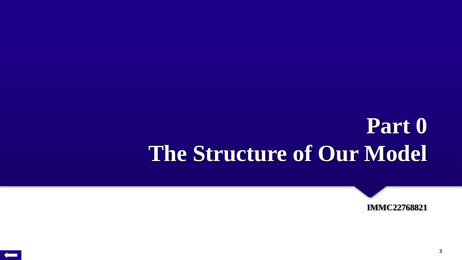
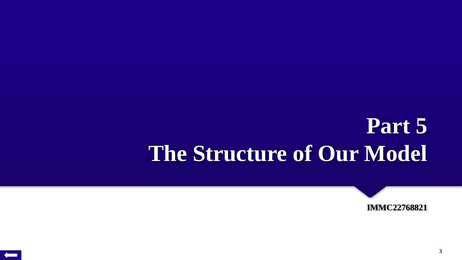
0: 0 -> 5
